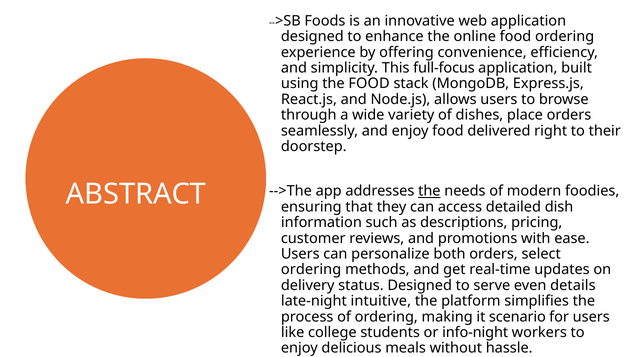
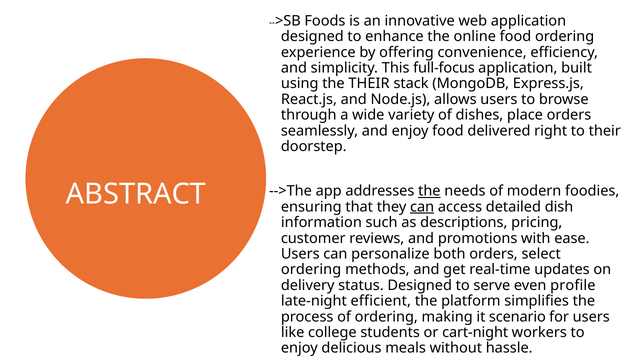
the FOOD: FOOD -> THEIR
can at (422, 207) underline: none -> present
details: details -> profile
intuitive: intuitive -> efficient
info-night: info-night -> cart-night
